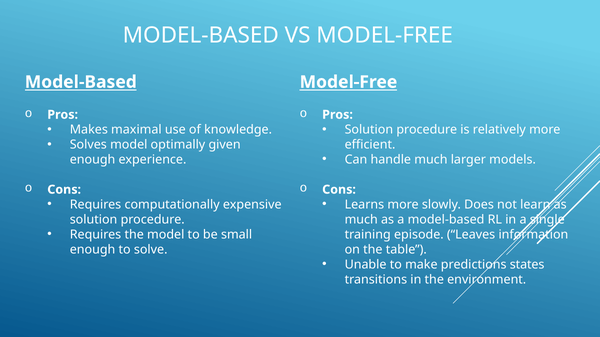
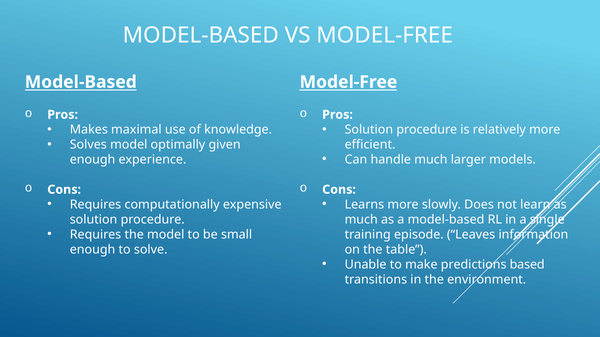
states: states -> based
